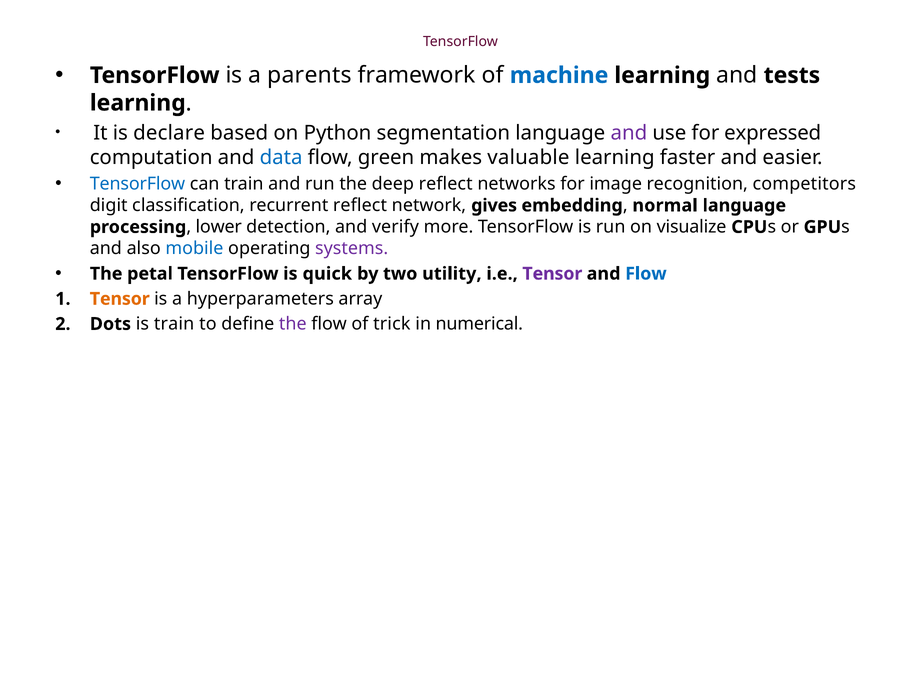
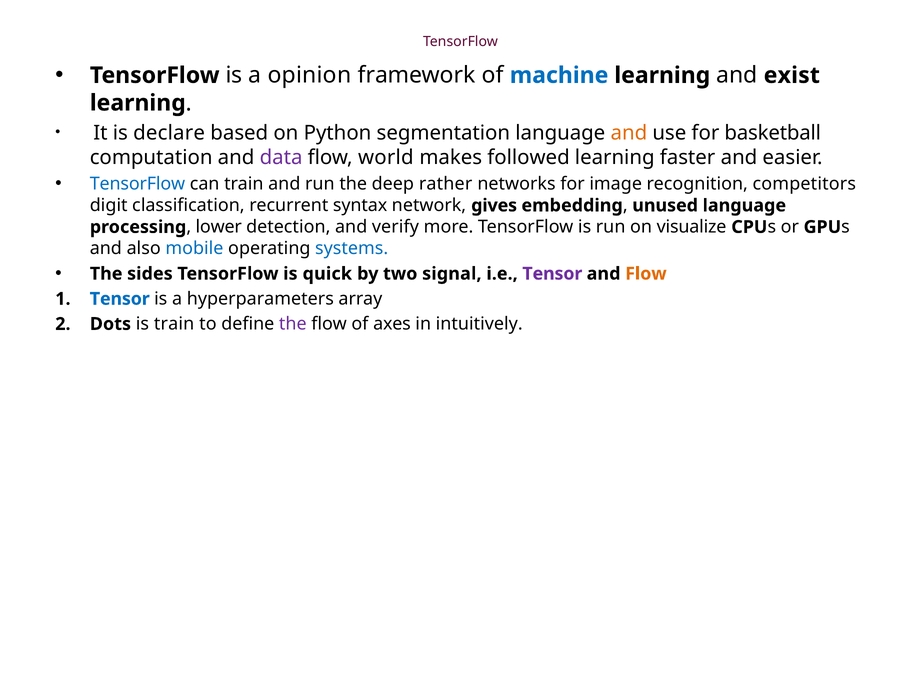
parents: parents -> opinion
tests: tests -> exist
and at (629, 133) colour: purple -> orange
expressed: expressed -> basketball
data colour: blue -> purple
green: green -> world
valuable: valuable -> followed
deep reflect: reflect -> rather
recurrent reflect: reflect -> syntax
normal: normal -> unused
systems colour: purple -> blue
petal: petal -> sides
utility: utility -> signal
Flow at (646, 274) colour: blue -> orange
Tensor at (120, 299) colour: orange -> blue
trick: trick -> axes
numerical: numerical -> intuitively
